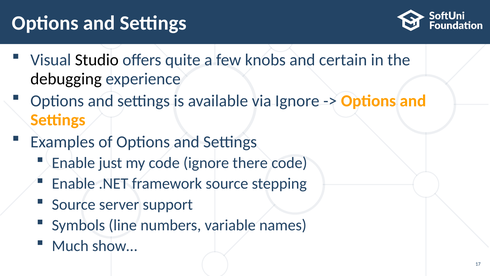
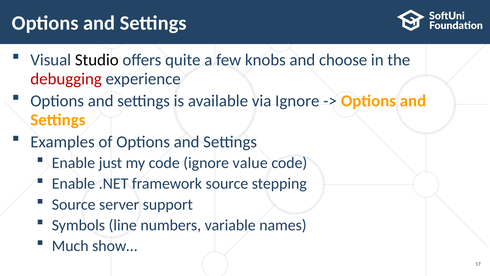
certain: certain -> choose
debugging colour: black -> red
there: there -> value
